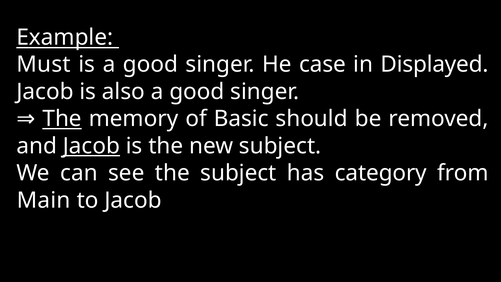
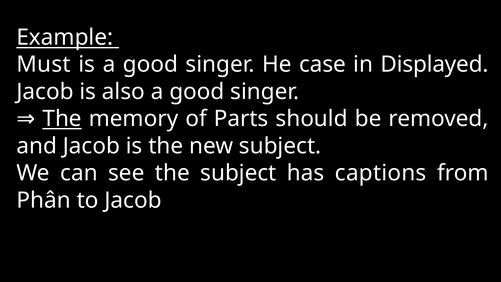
Basic: Basic -> Parts
Jacob at (91, 146) underline: present -> none
category: category -> captions
Main: Main -> Phân
